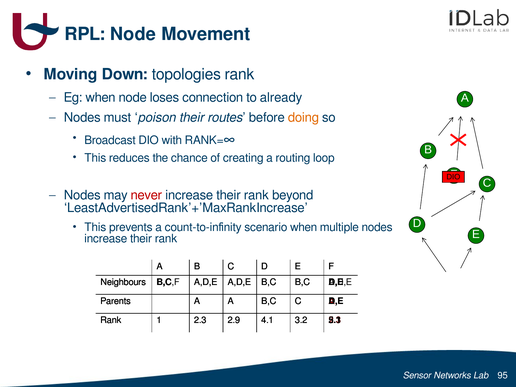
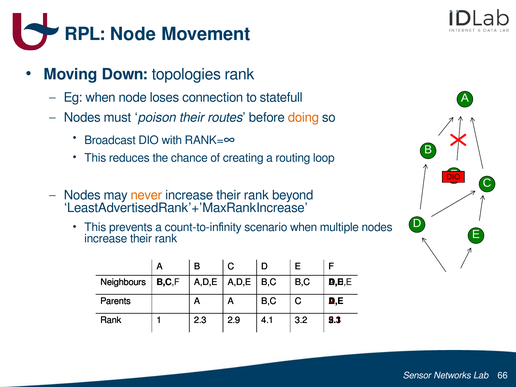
already: already -> statefull
never colour: red -> orange
95: 95 -> 66
